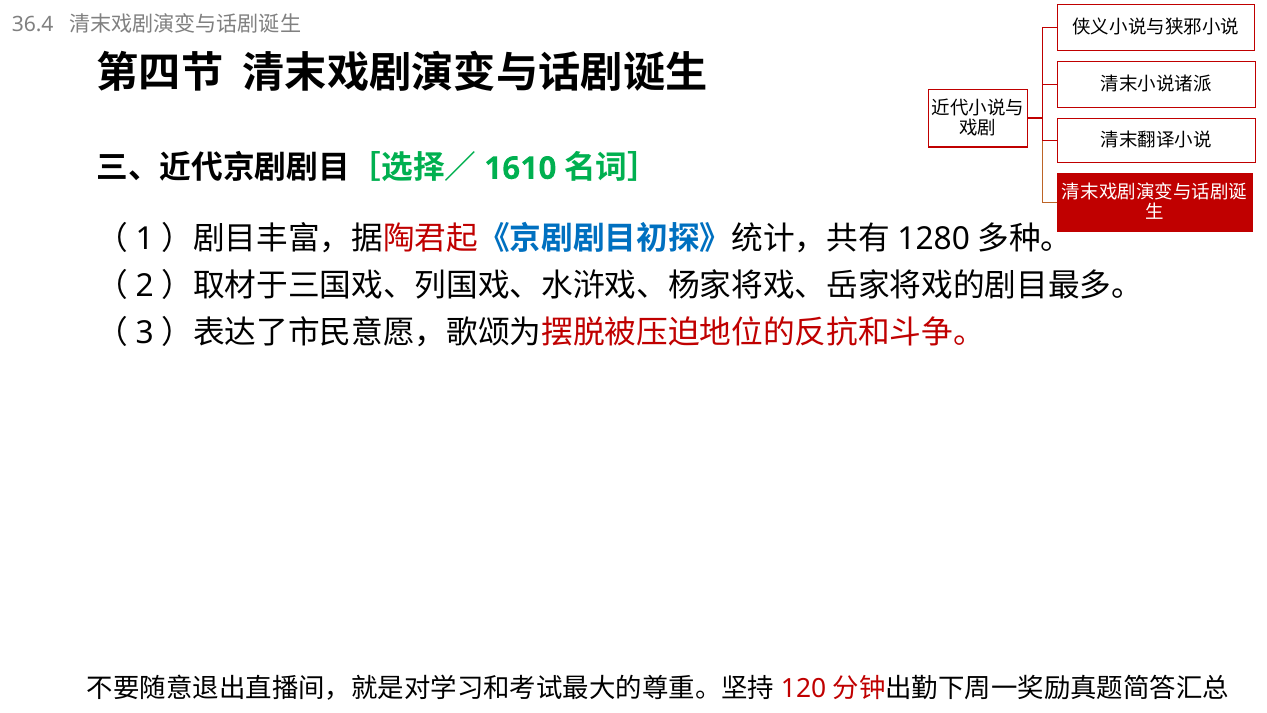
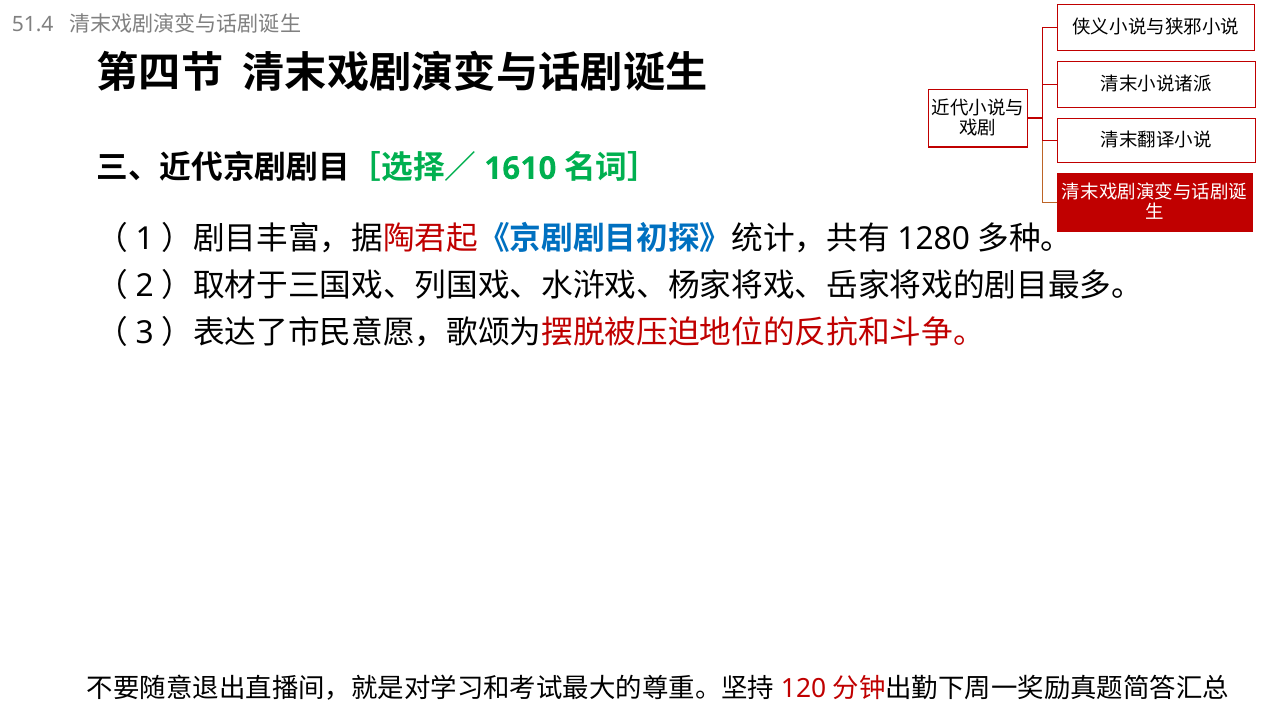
36.4: 36.4 -> 51.4
